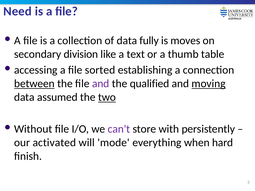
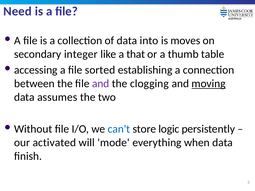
fully: fully -> into
division: division -> integer
text: text -> that
between underline: present -> none
qualified: qualified -> clogging
assumed: assumed -> assumes
two underline: present -> none
can't colour: purple -> blue
with: with -> logic
when hard: hard -> data
